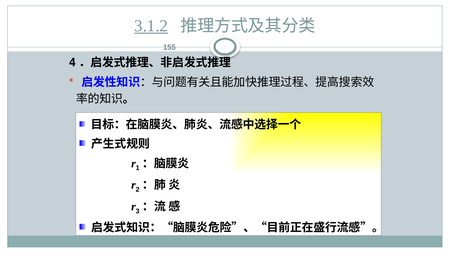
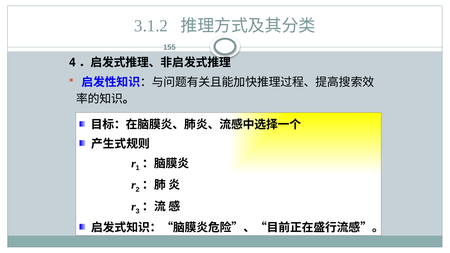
3.1.2 underline: present -> none
